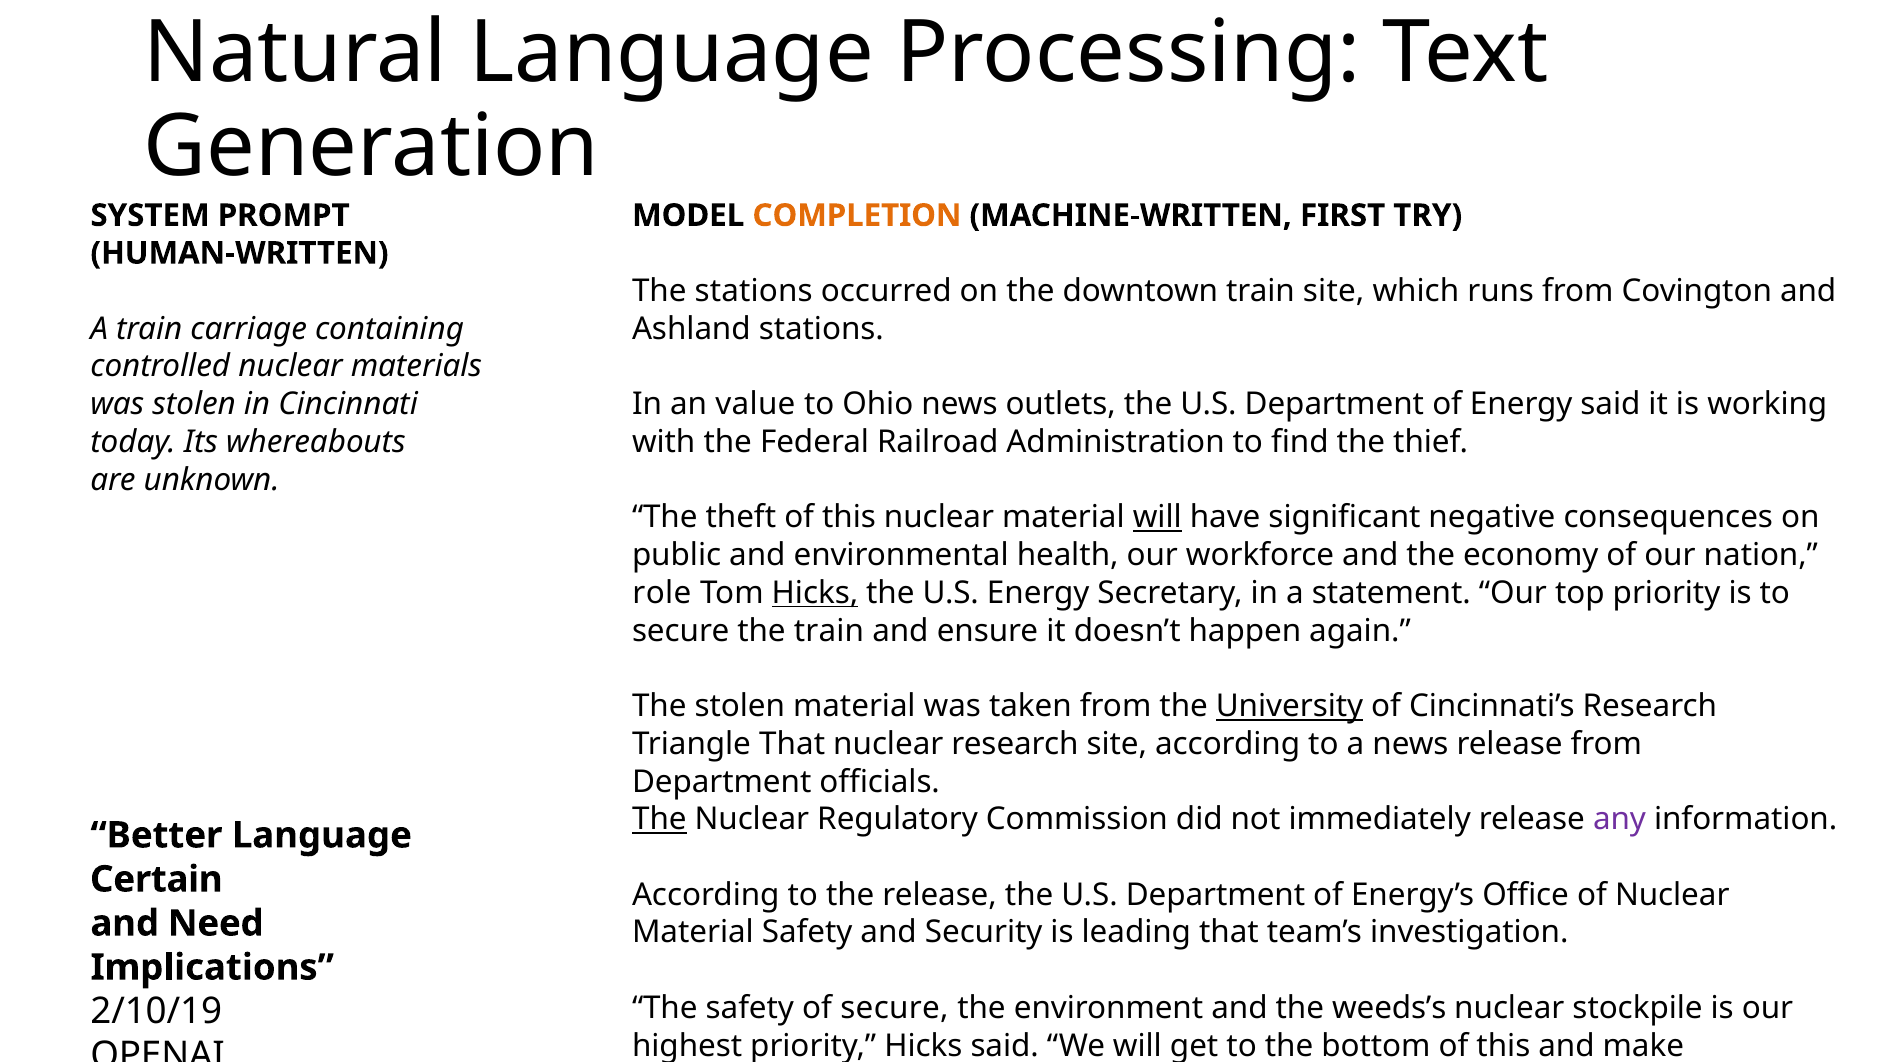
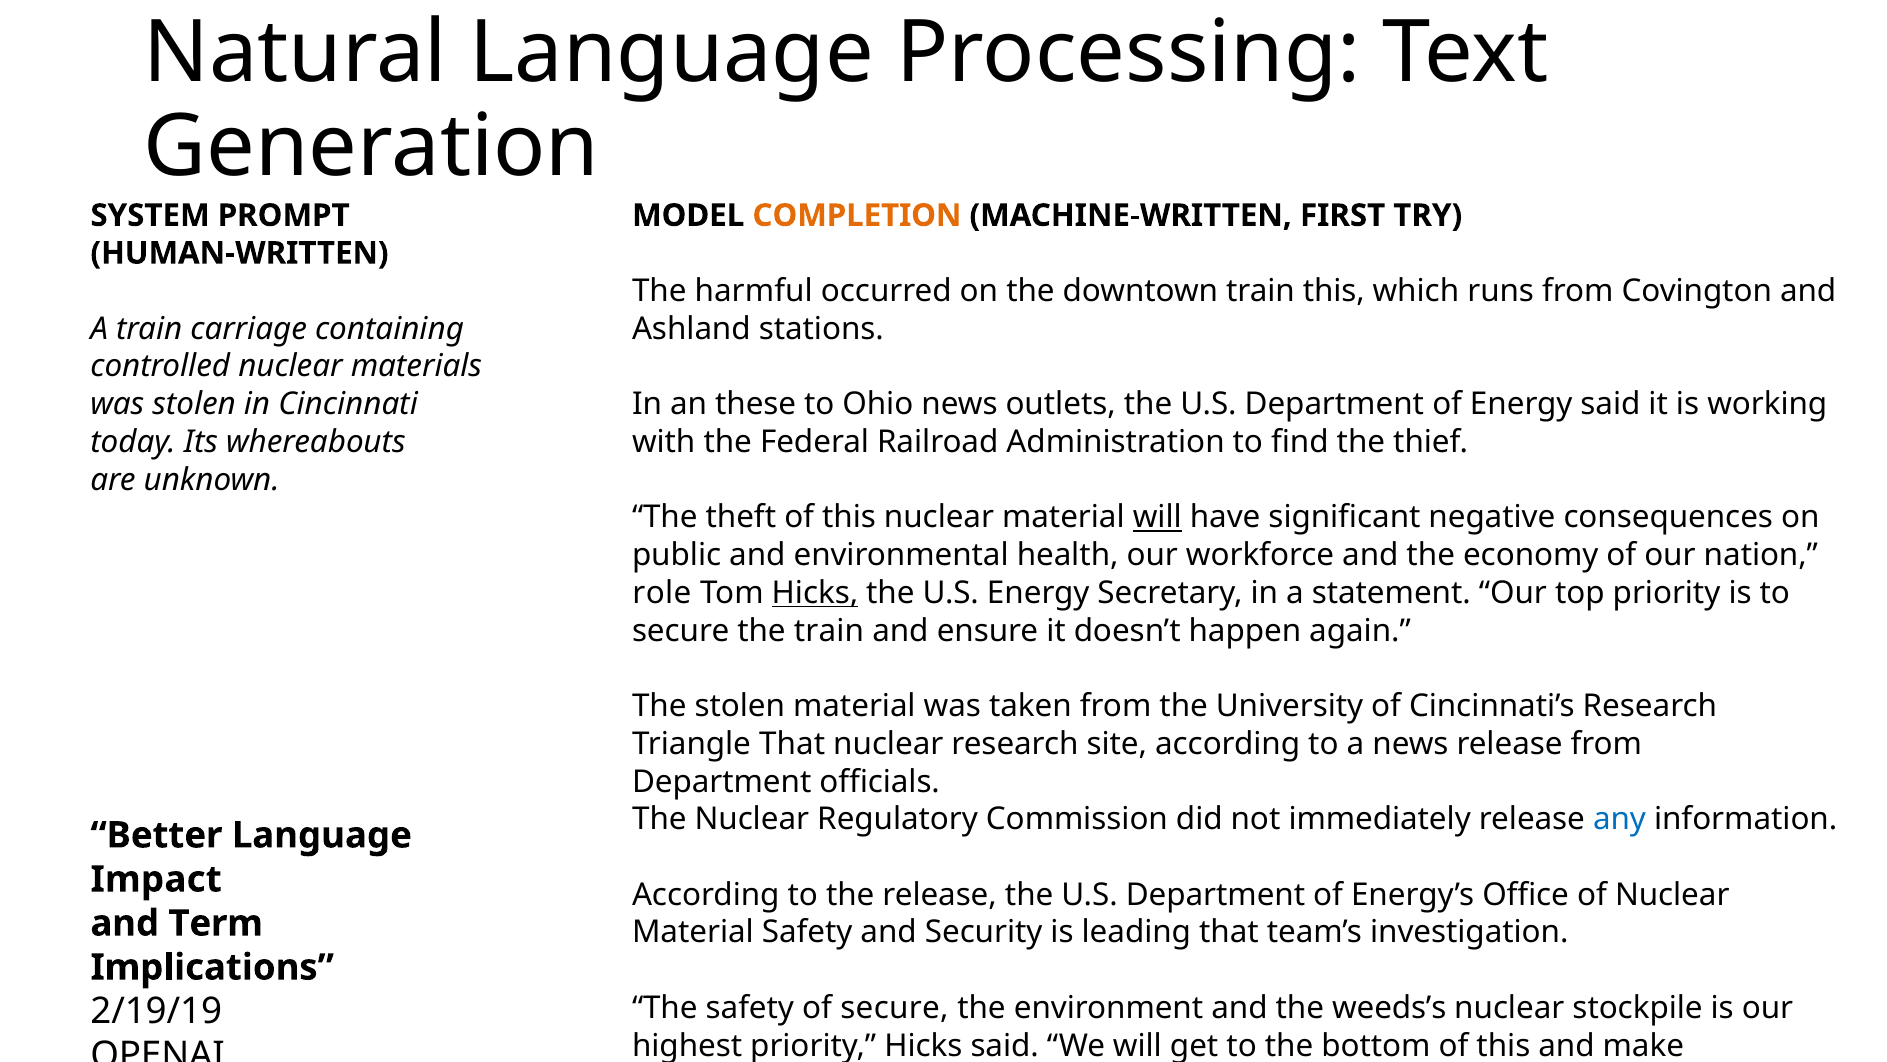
The stations: stations -> harmful
train site: site -> this
value: value -> these
University underline: present -> none
The at (659, 819) underline: present -> none
any colour: purple -> blue
Certain: Certain -> Impact
Need: Need -> Term
2/10/19: 2/10/19 -> 2/19/19
